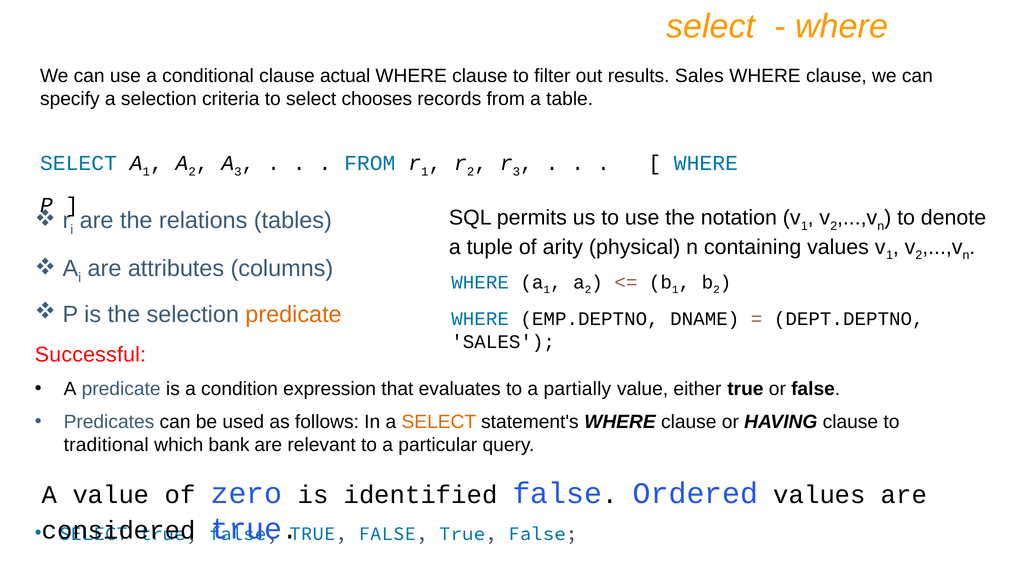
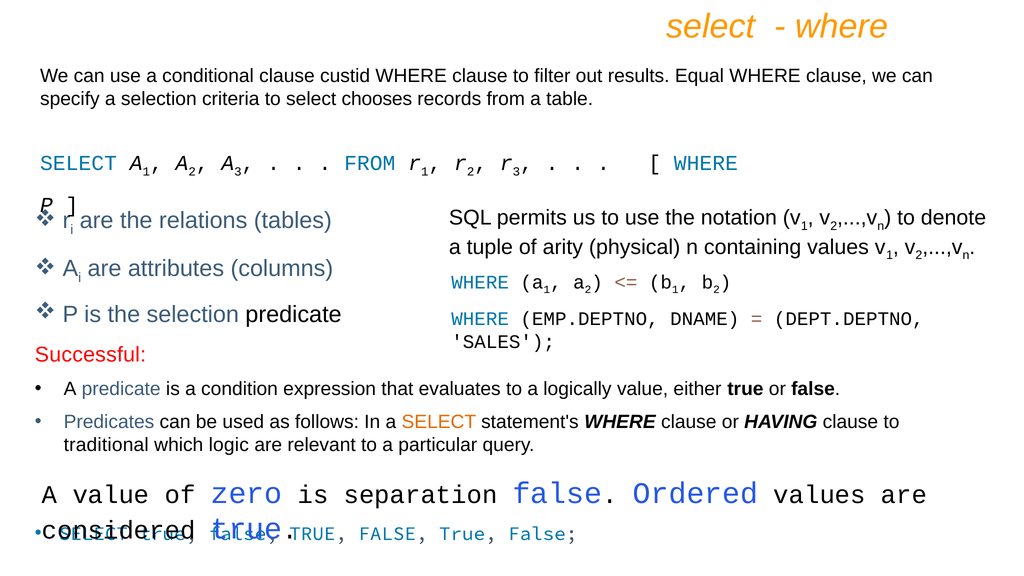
actual: actual -> custid
results Sales: Sales -> Equal
predicate at (294, 315) colour: orange -> black
partially: partially -> logically
bank: bank -> logic
identified: identified -> separation
